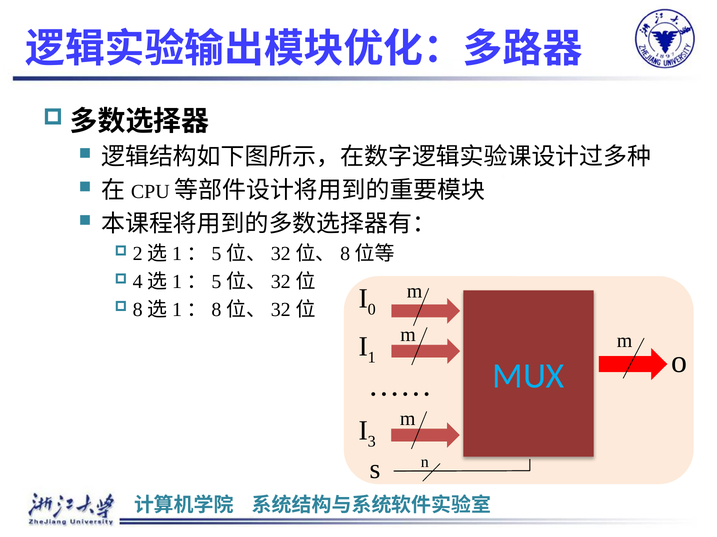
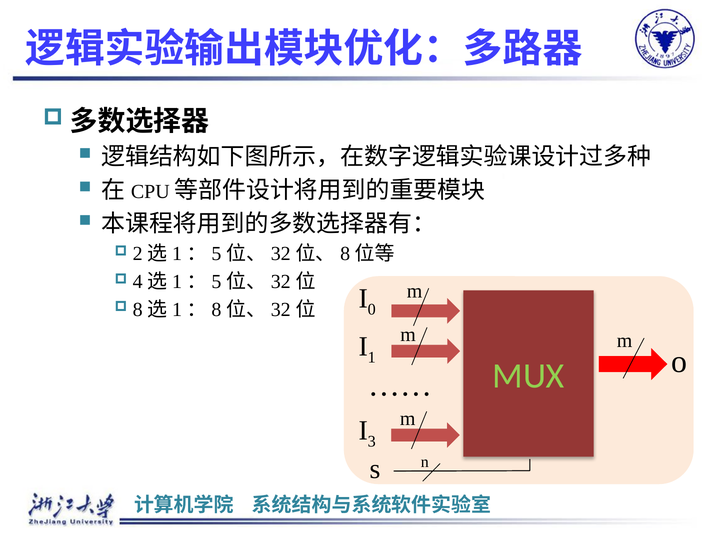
MUX colour: light blue -> light green
